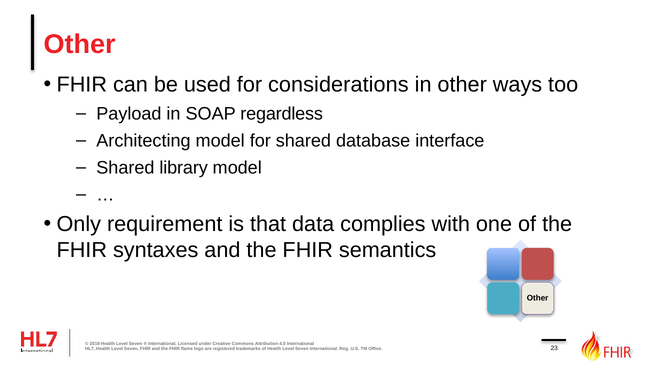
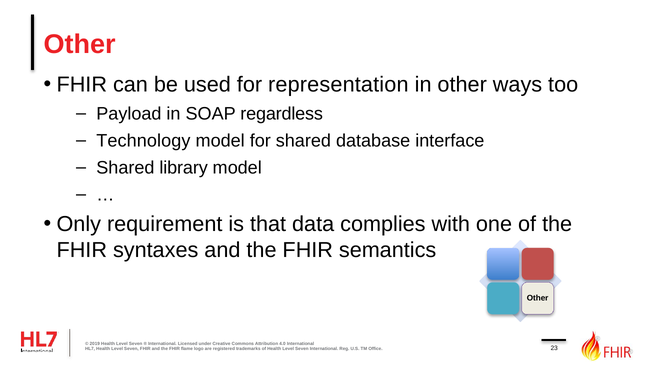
considerations: considerations -> representation
Architecting: Architecting -> Technology
